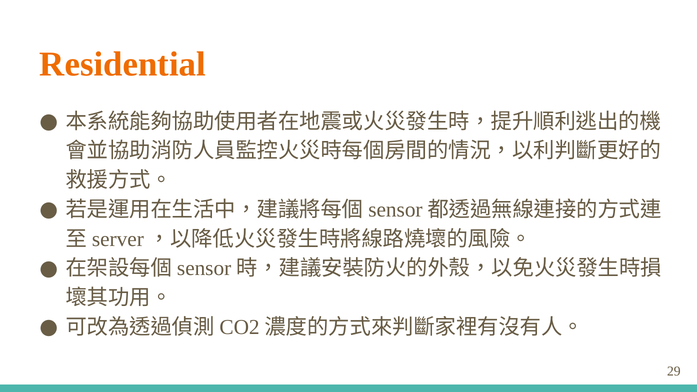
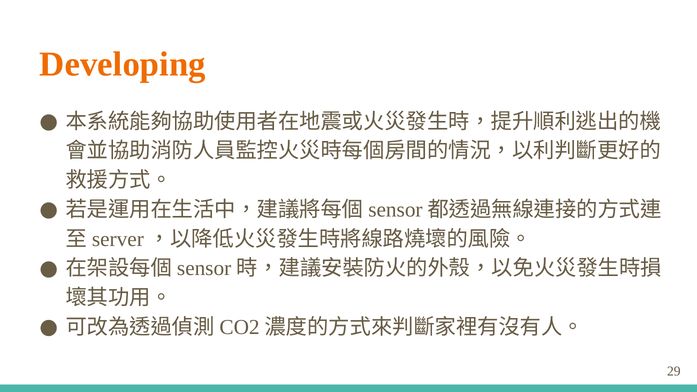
Residential: Residential -> Developing
